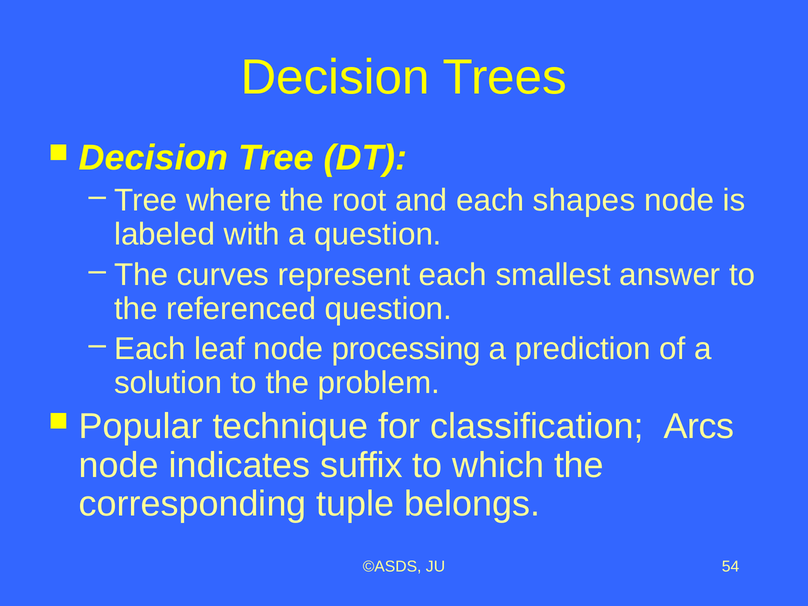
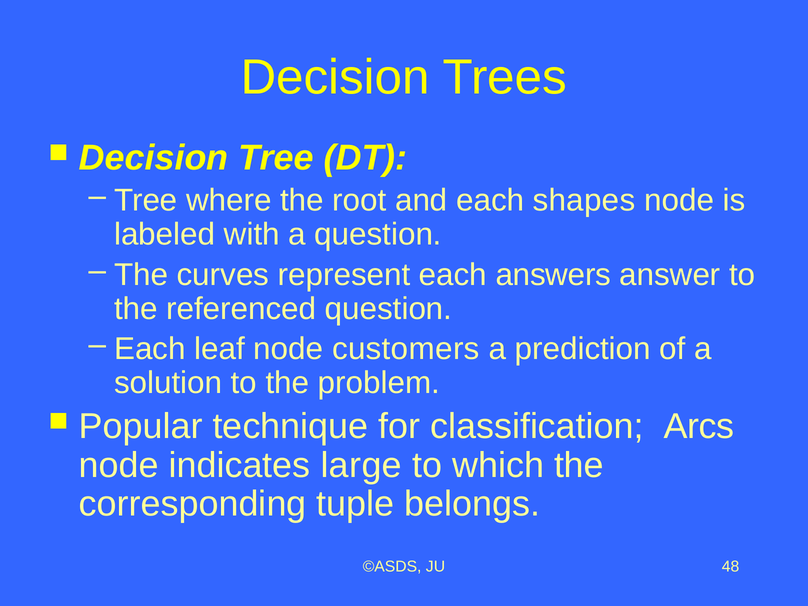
smallest: smallest -> answers
processing: processing -> customers
suffix: suffix -> large
54: 54 -> 48
